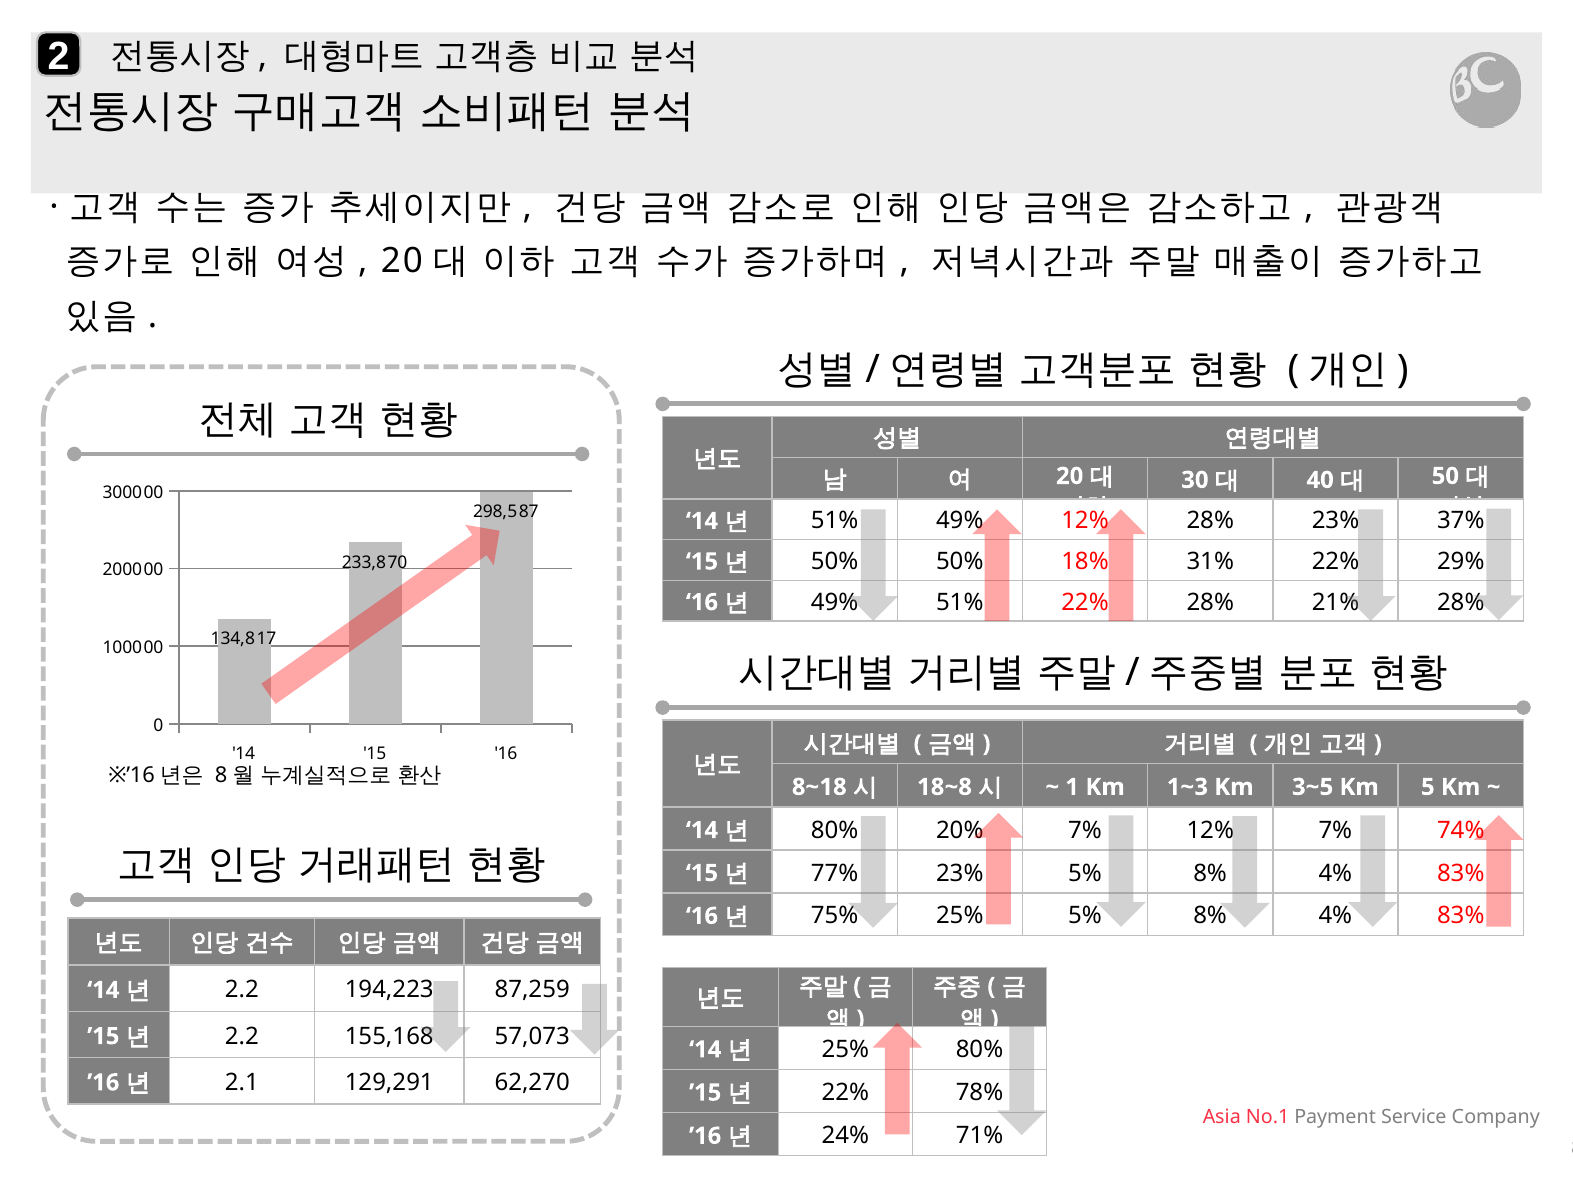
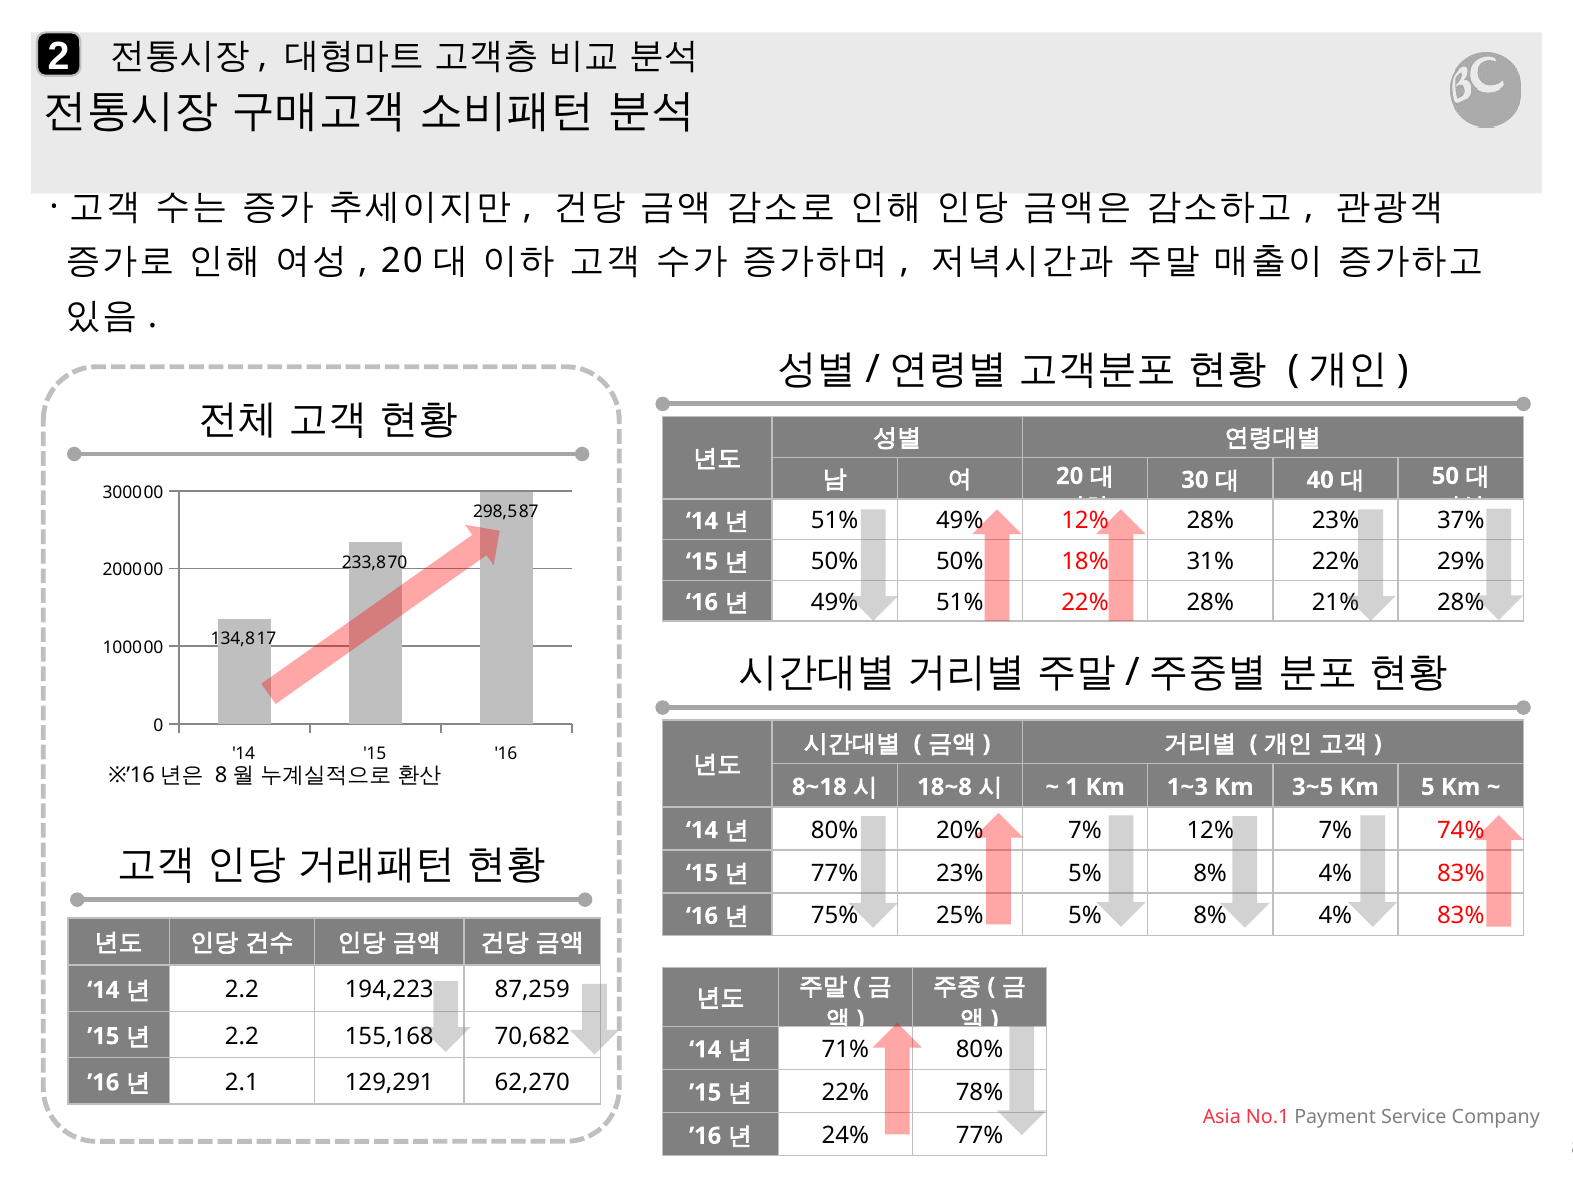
57,073: 57,073 -> 70,682
25% at (845, 1049): 25% -> 71%
24% 71%: 71% -> 77%
